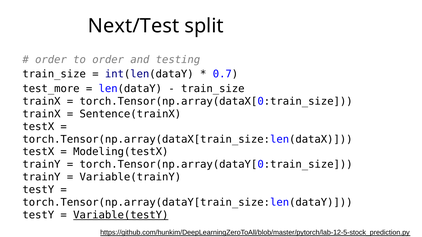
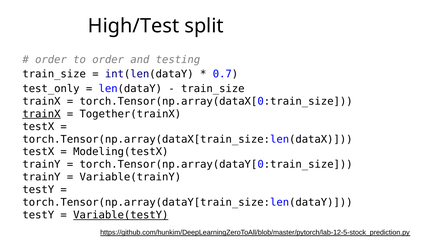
Next/Test: Next/Test -> High/Test
test_more: test_more -> test_only
trainX at (41, 114) underline: none -> present
Sentence(trainX: Sentence(trainX -> Together(trainX
